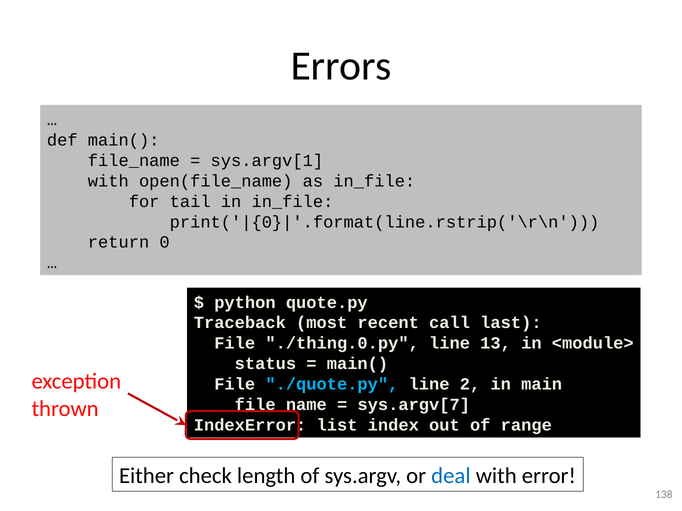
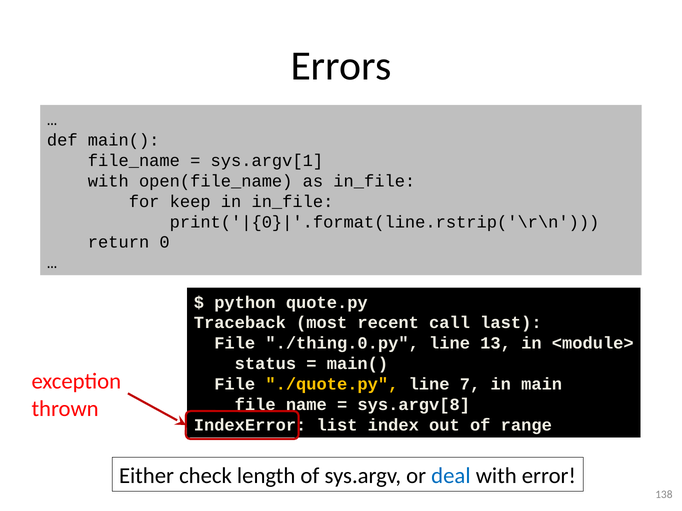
tail: tail -> keep
./quote.py colour: light blue -> yellow
2: 2 -> 7
sys.argv[7: sys.argv[7 -> sys.argv[8
